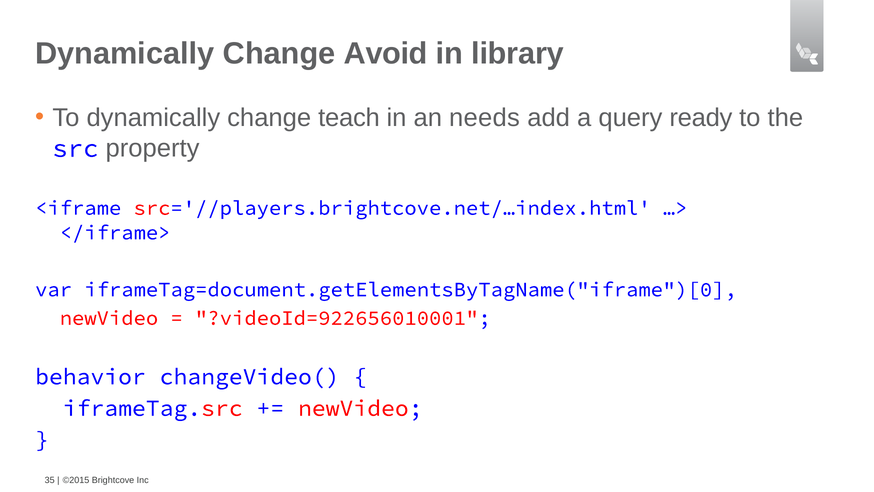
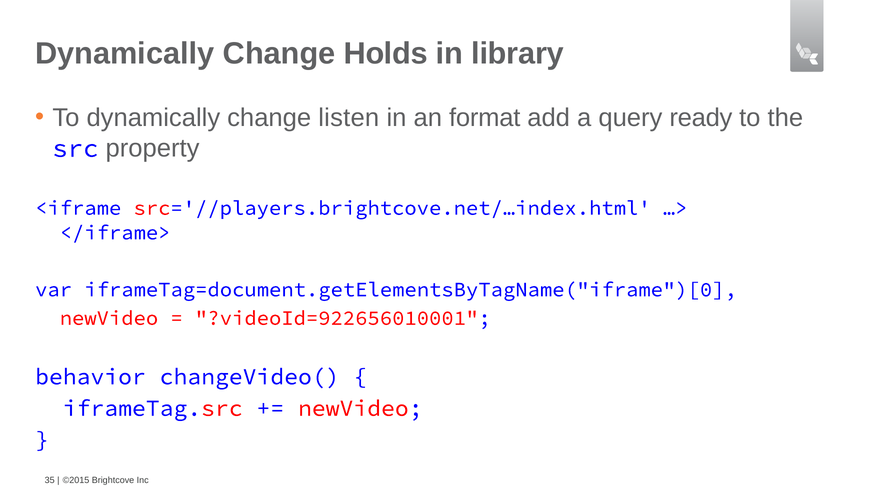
Avoid: Avoid -> Holds
teach: teach -> listen
needs: needs -> format
